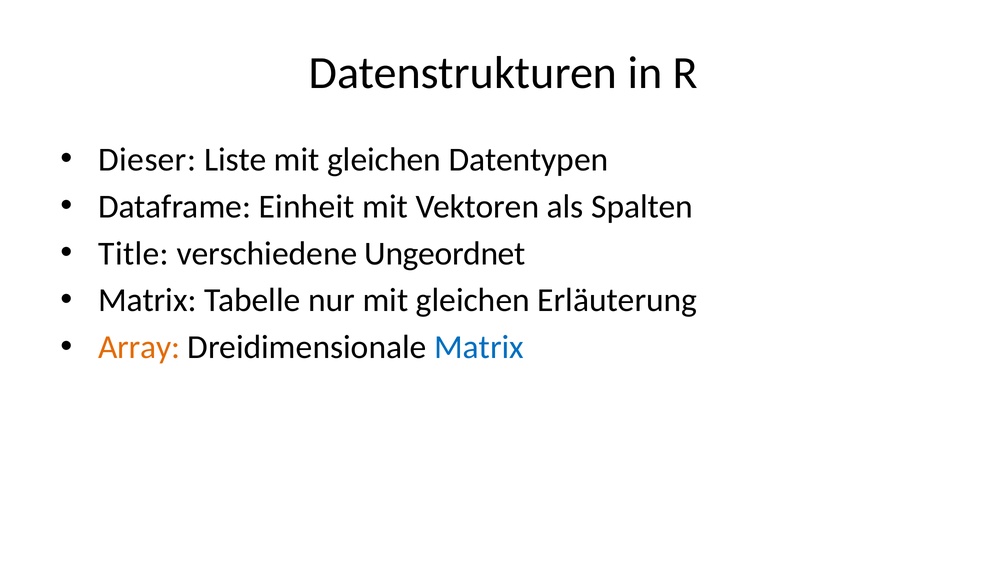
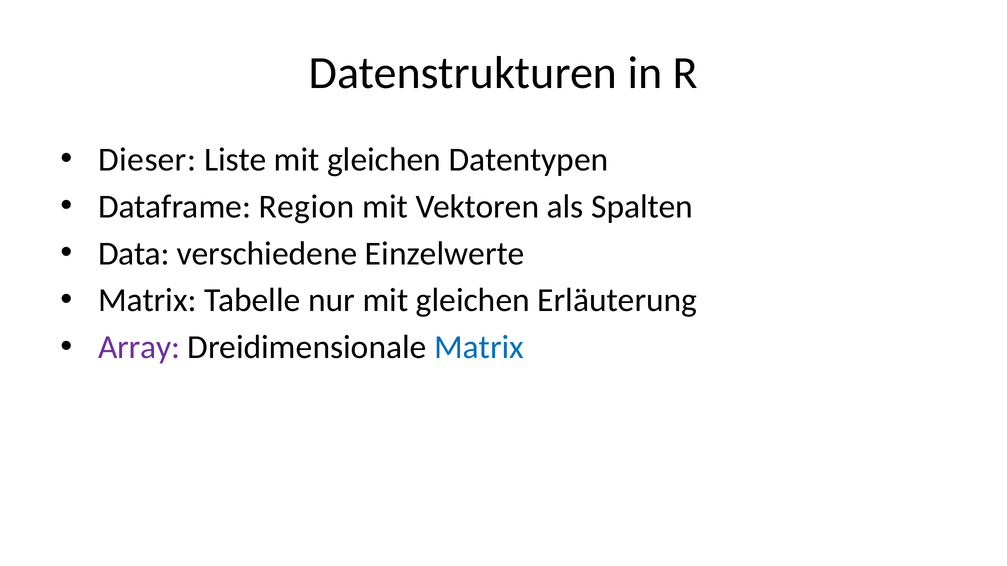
Einheit: Einheit -> Region
Title: Title -> Data
Ungeordnet: Ungeordnet -> Einzelwerte
Array colour: orange -> purple
